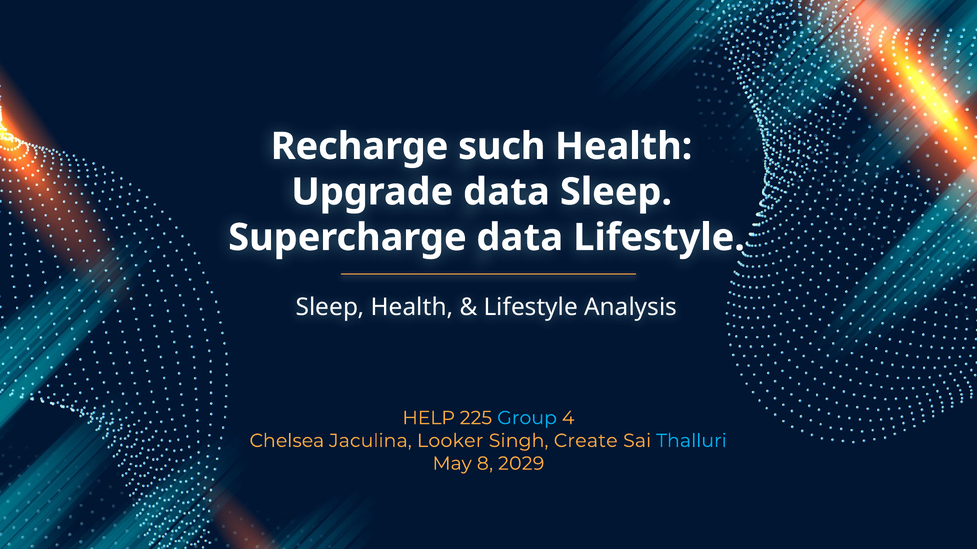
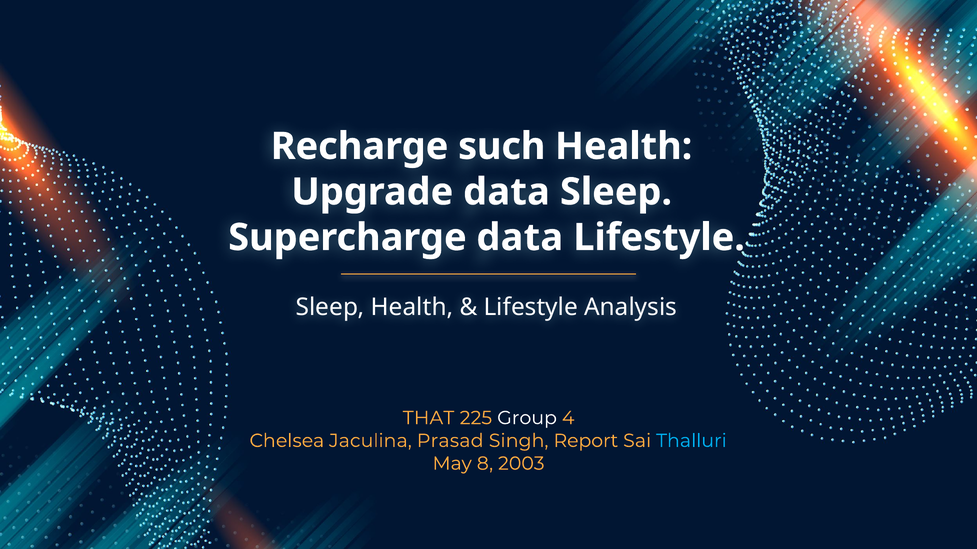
HELP: HELP -> THAT
Group colour: light blue -> white
Looker: Looker -> Prasad
Create: Create -> Report
2029: 2029 -> 2003
